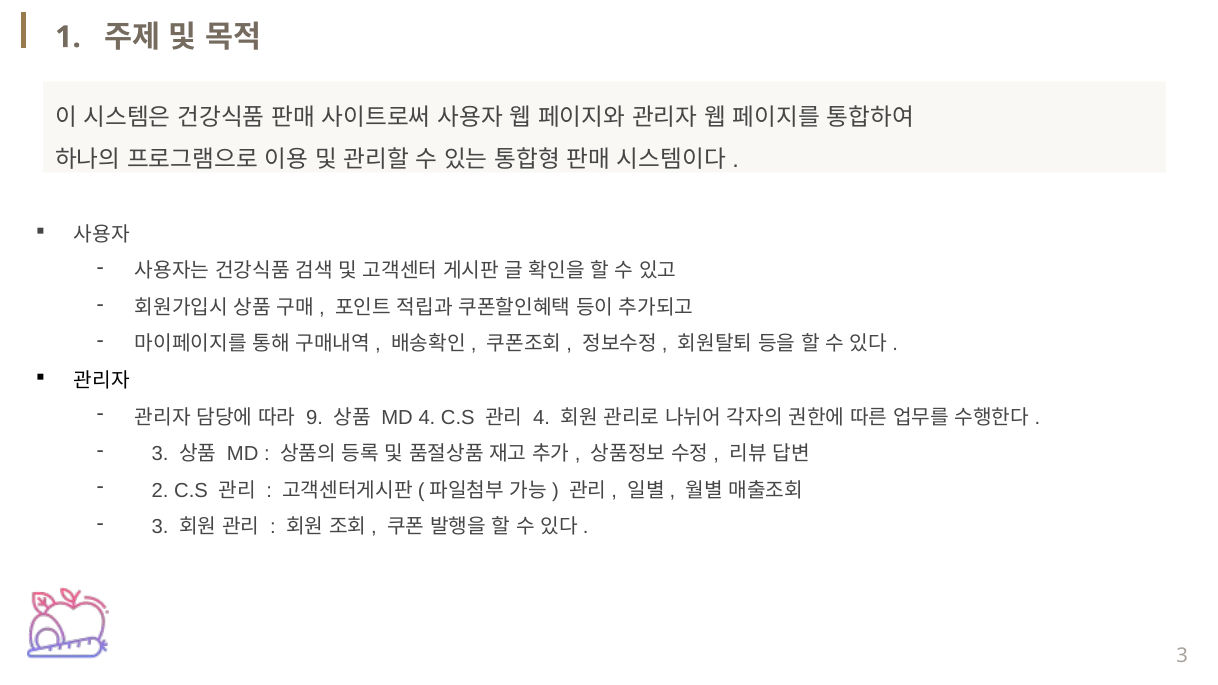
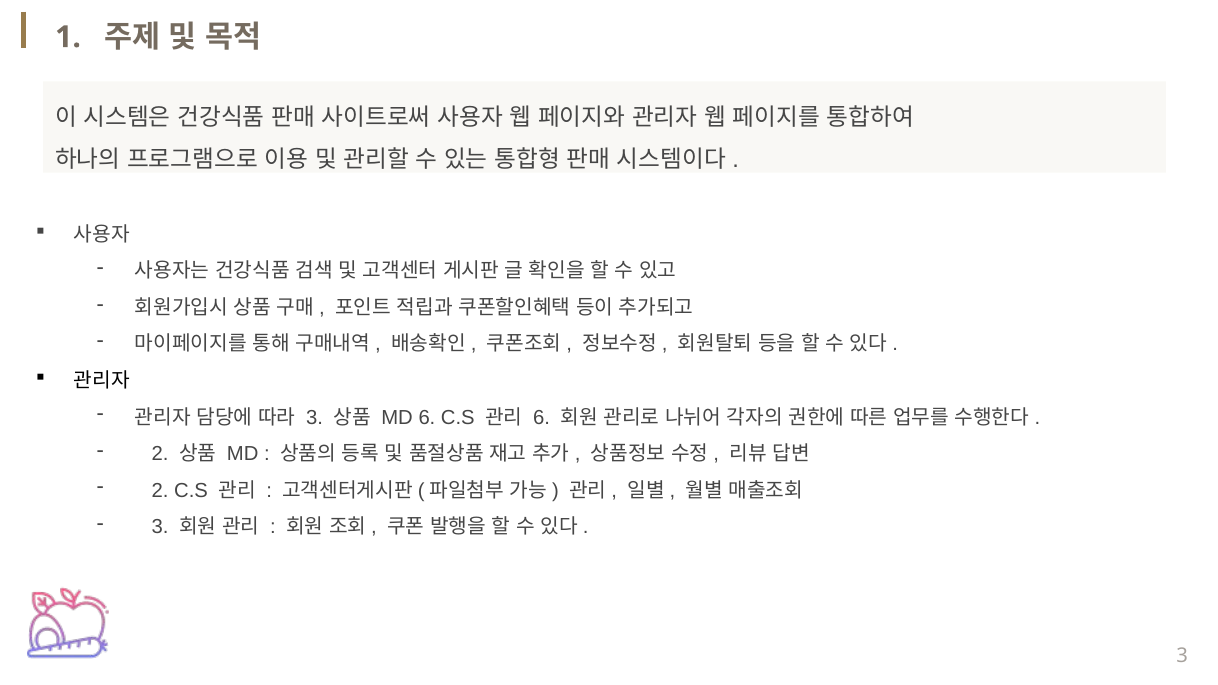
9 at (315, 417): 9 -> 3
MD 4: 4 -> 6
4 at (542, 417): 4 -> 6
3 at (160, 454): 3 -> 2
